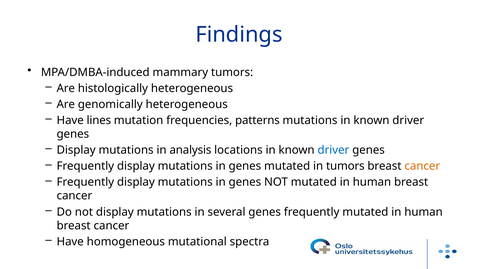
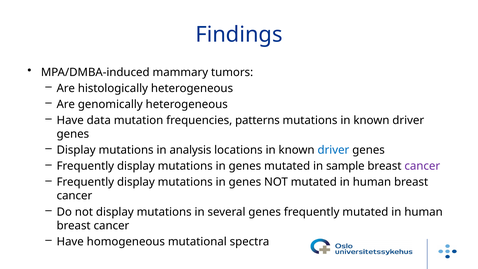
lines: lines -> data
in tumors: tumors -> sample
cancer at (422, 166) colour: orange -> purple
